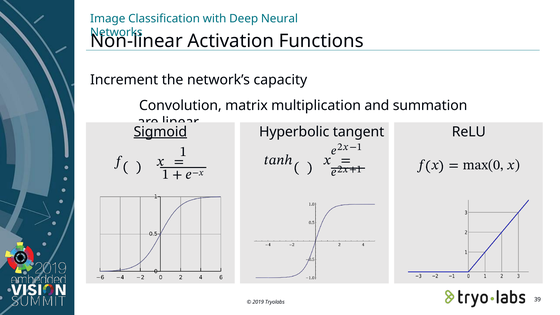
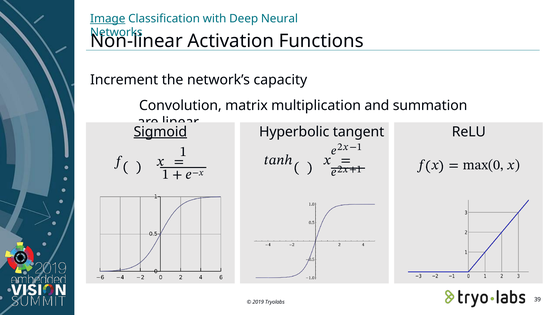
Image underline: none -> present
